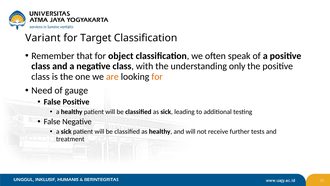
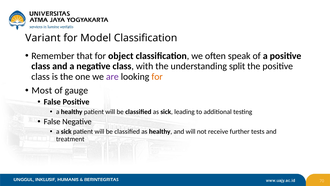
Target: Target -> Model
only: only -> split
are colour: orange -> purple
Need: Need -> Most
